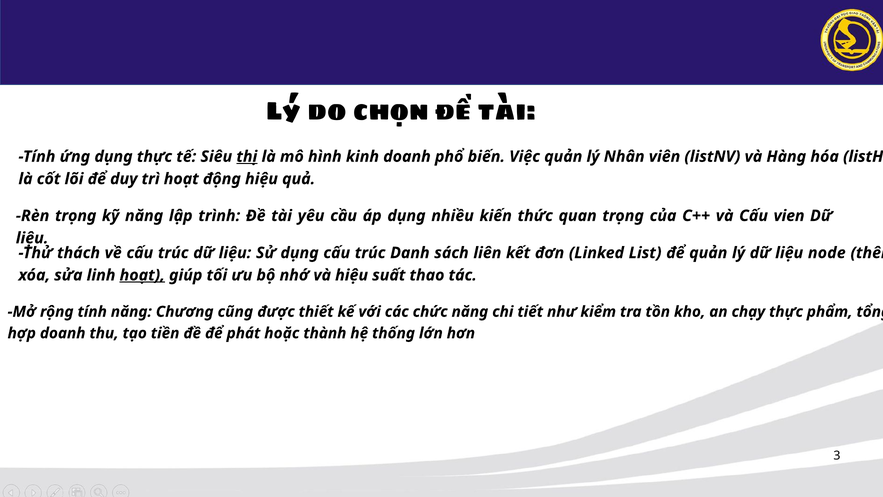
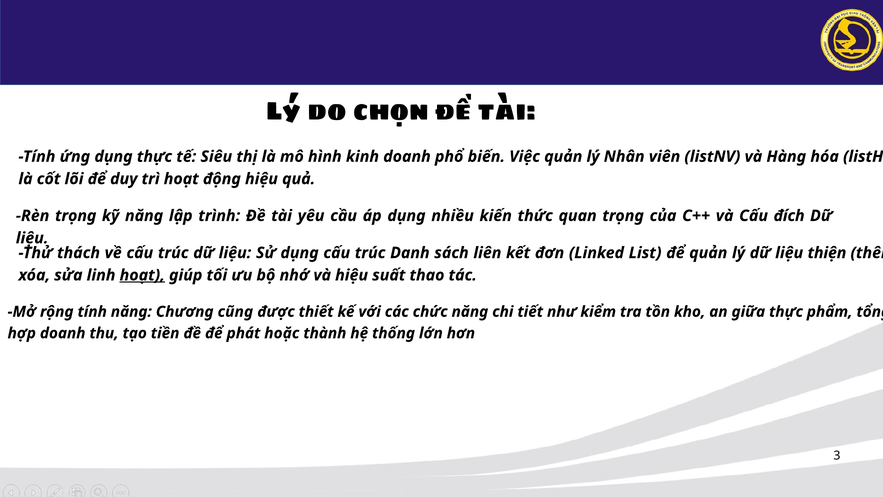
thị underline: present -> none
vien: vien -> đích
node: node -> thiện
chạy: chạy -> giữa
